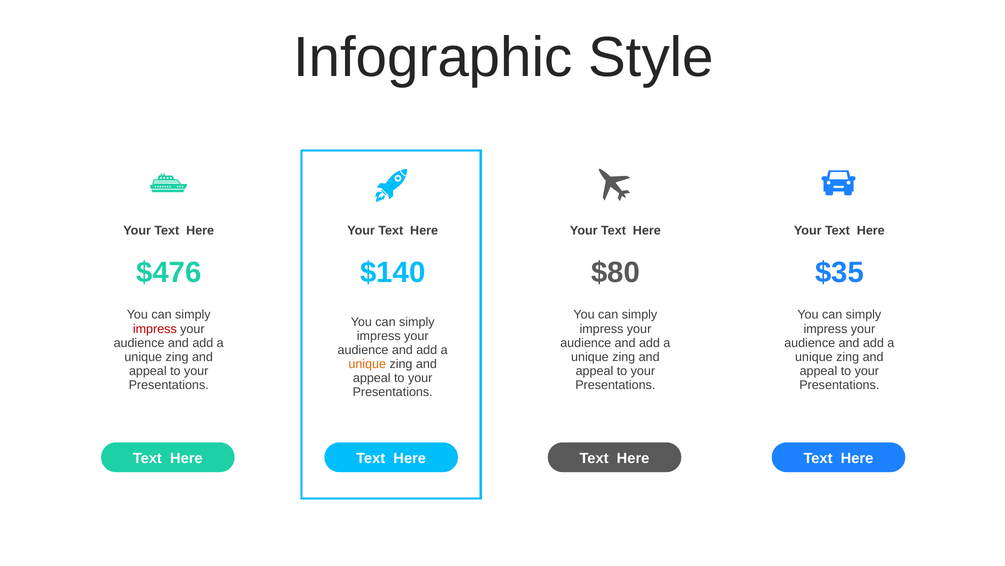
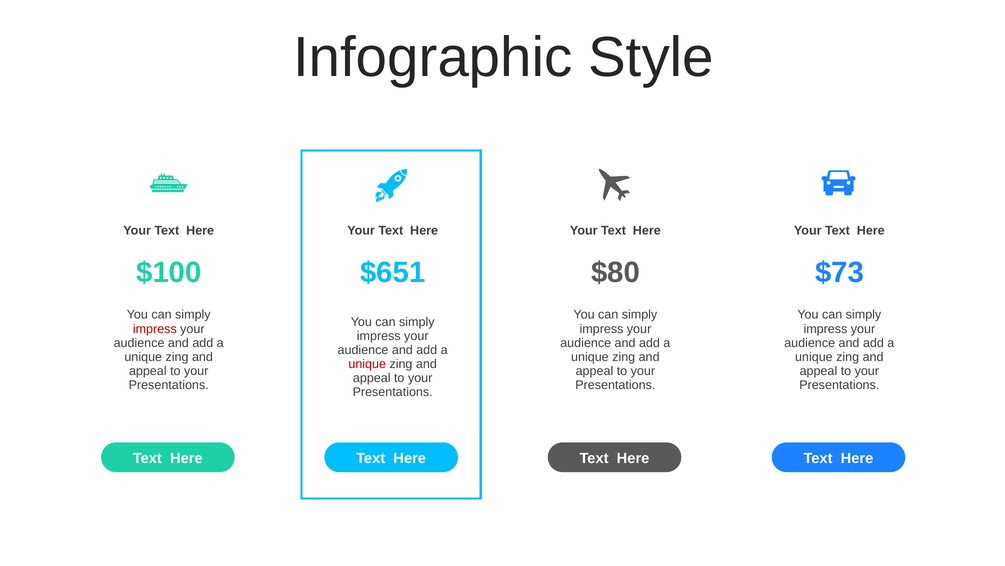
$476: $476 -> $100
$140: $140 -> $651
$35: $35 -> $73
unique at (367, 364) colour: orange -> red
